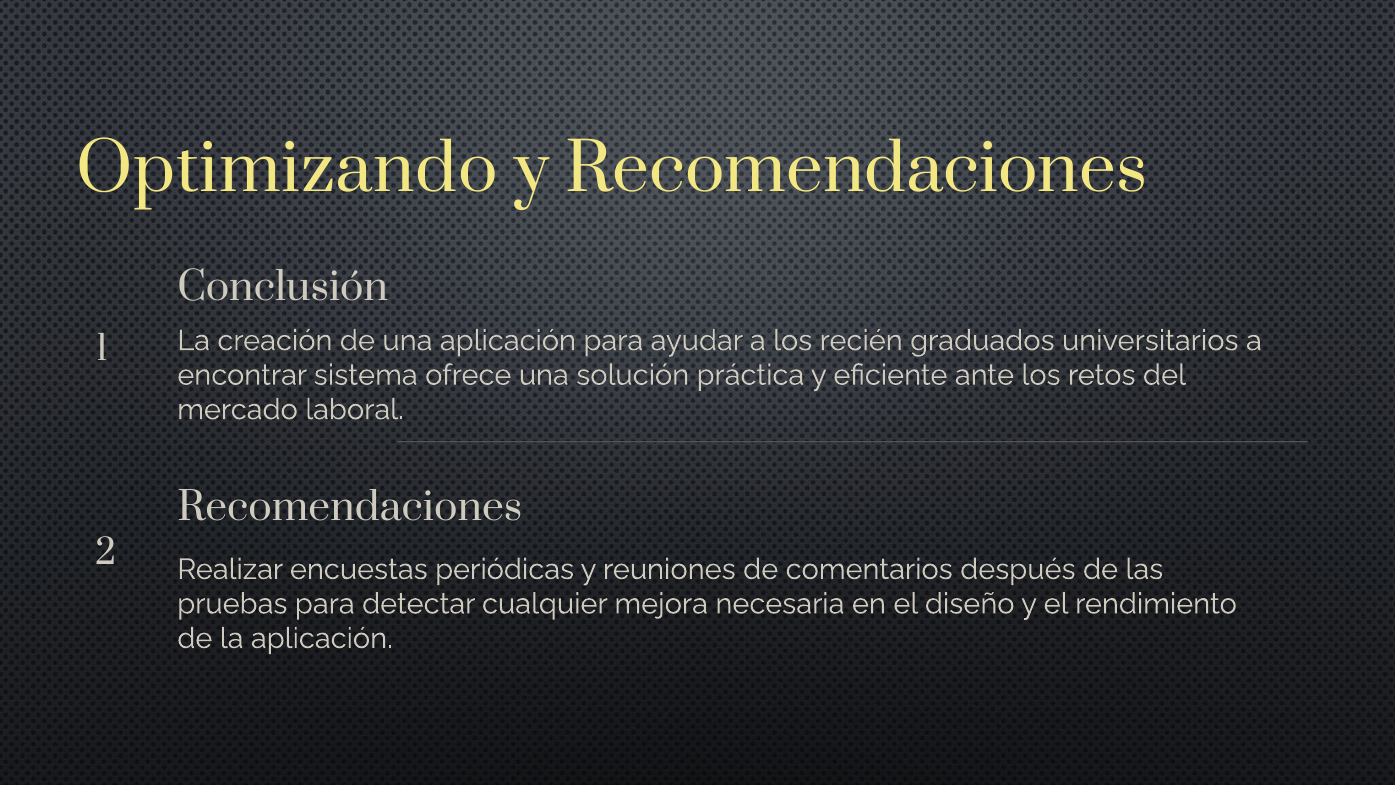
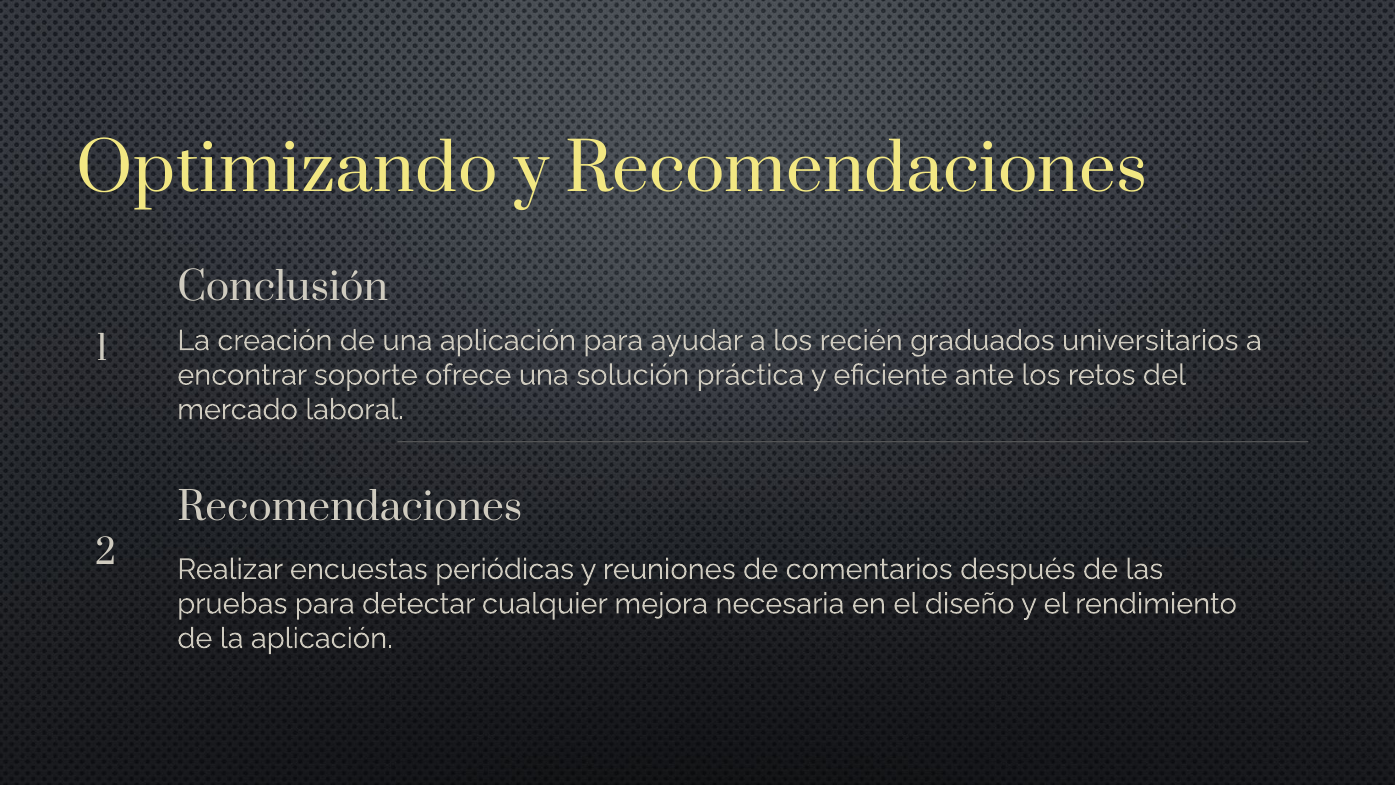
sistema: sistema -> soporte
